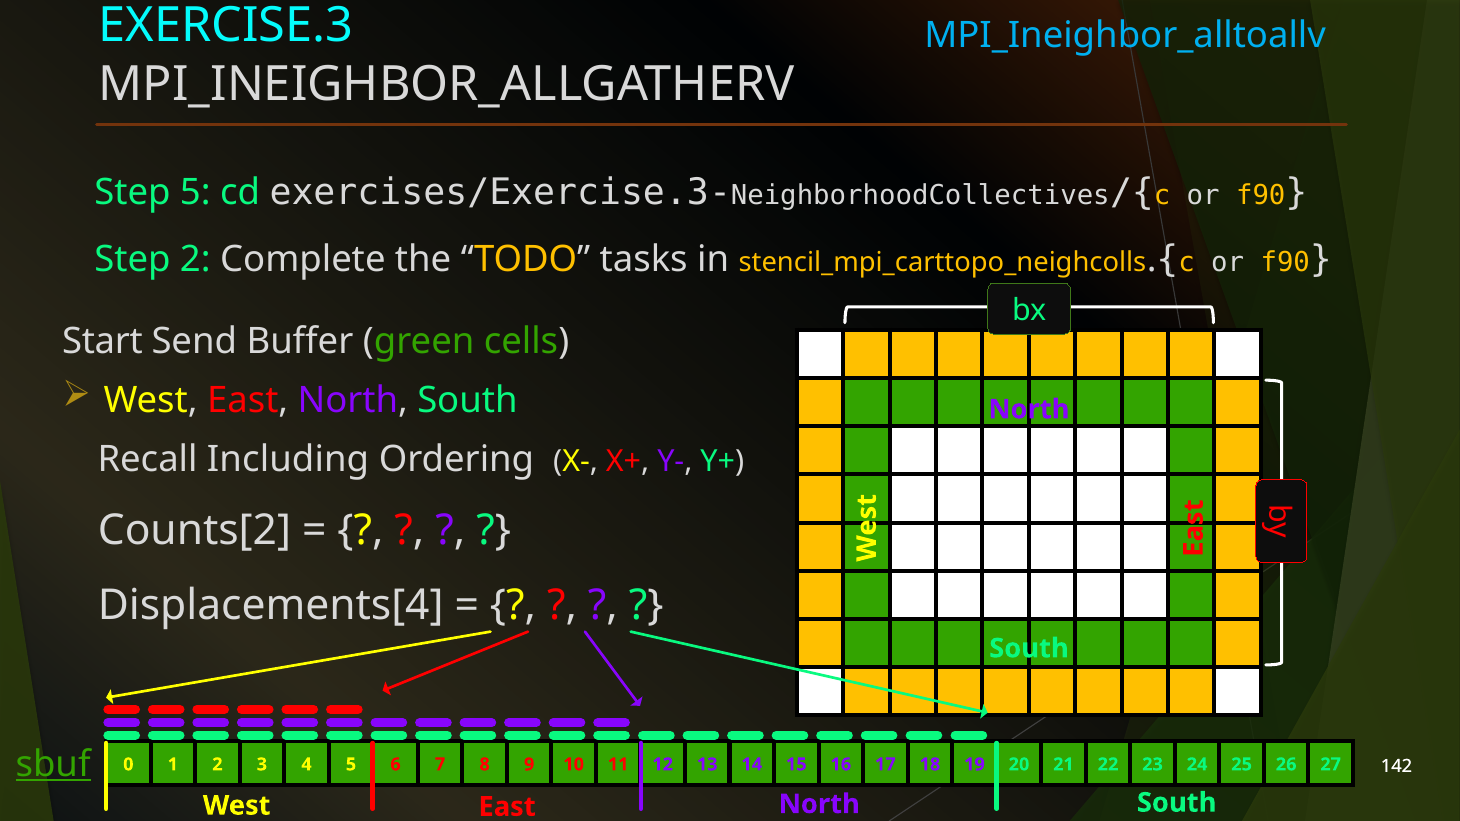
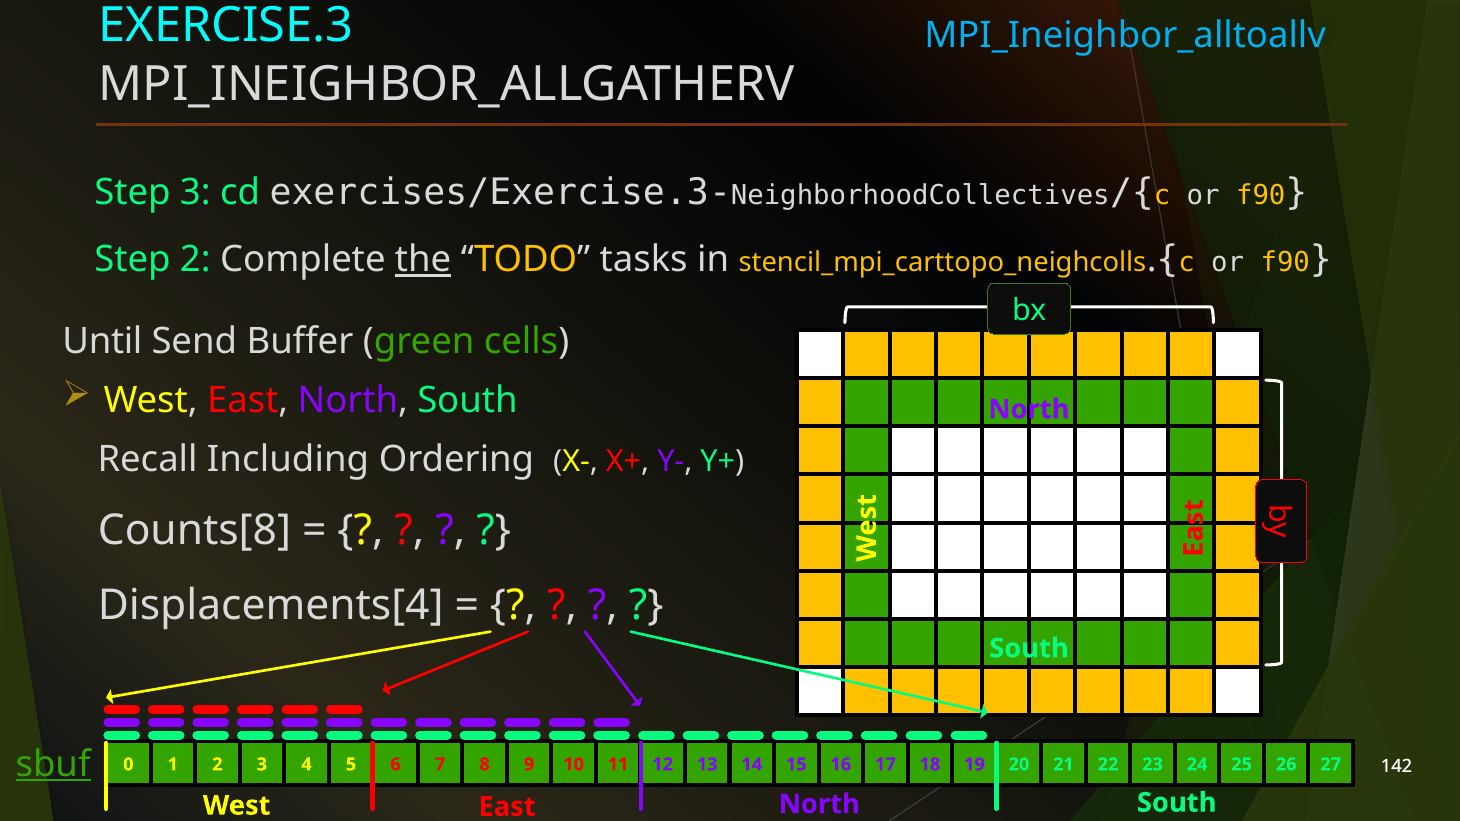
Step 5: 5 -> 3
the underline: none -> present
Start: Start -> Until
Counts[2: Counts[2 -> Counts[8
